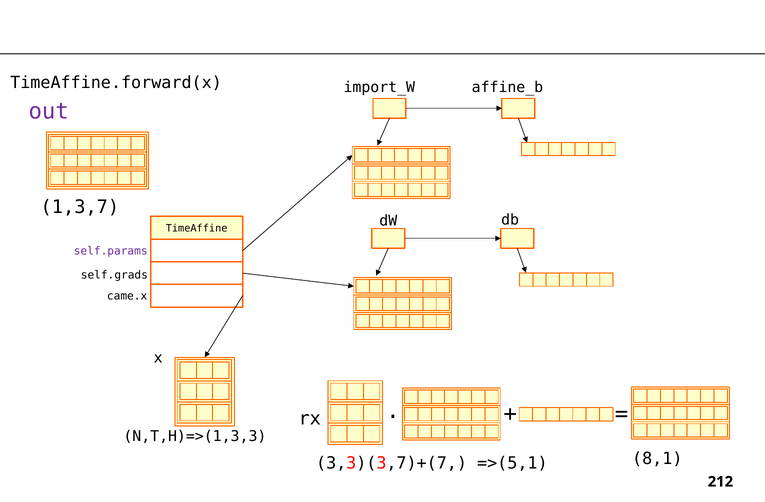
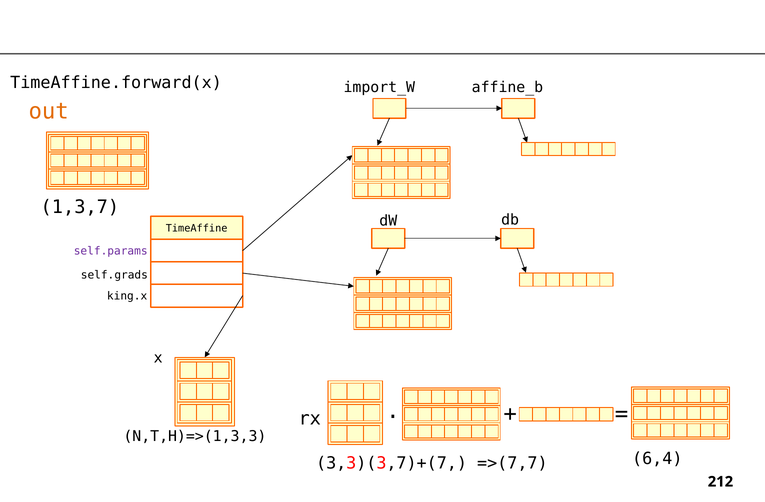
out colour: purple -> orange
came.x: came.x -> king.x
8,1: 8,1 -> 6,4
=>(5,1: =>(5,1 -> =>(7,7
